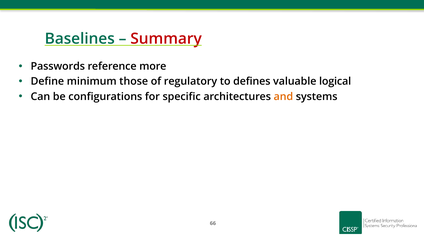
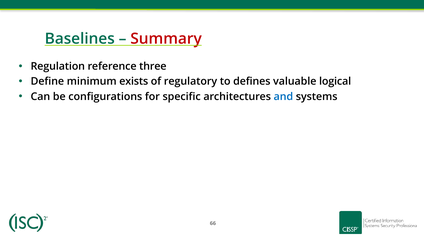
Passwords: Passwords -> Regulation
more: more -> three
those: those -> exists
and colour: orange -> blue
